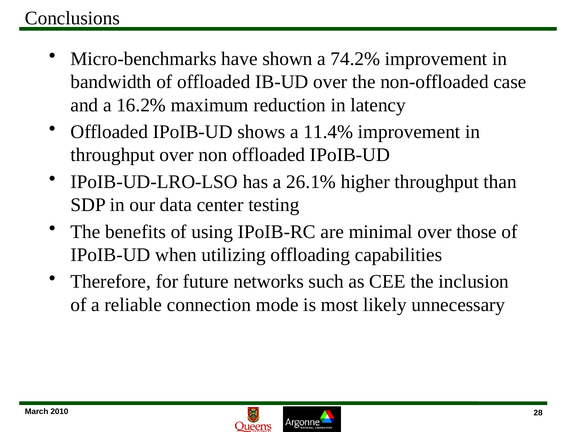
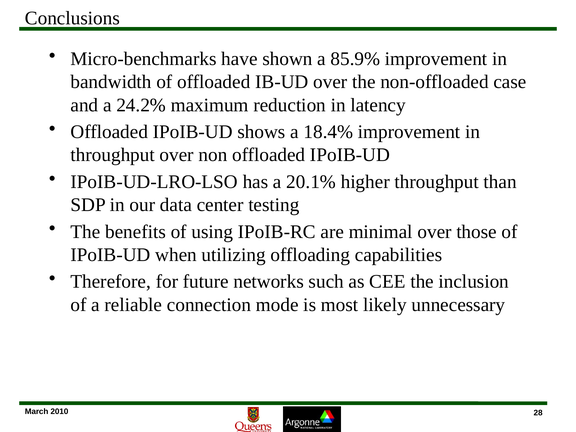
74.2%: 74.2% -> 85.9%
16.2%: 16.2% -> 24.2%
11.4%: 11.4% -> 18.4%
26.1%: 26.1% -> 20.1%
